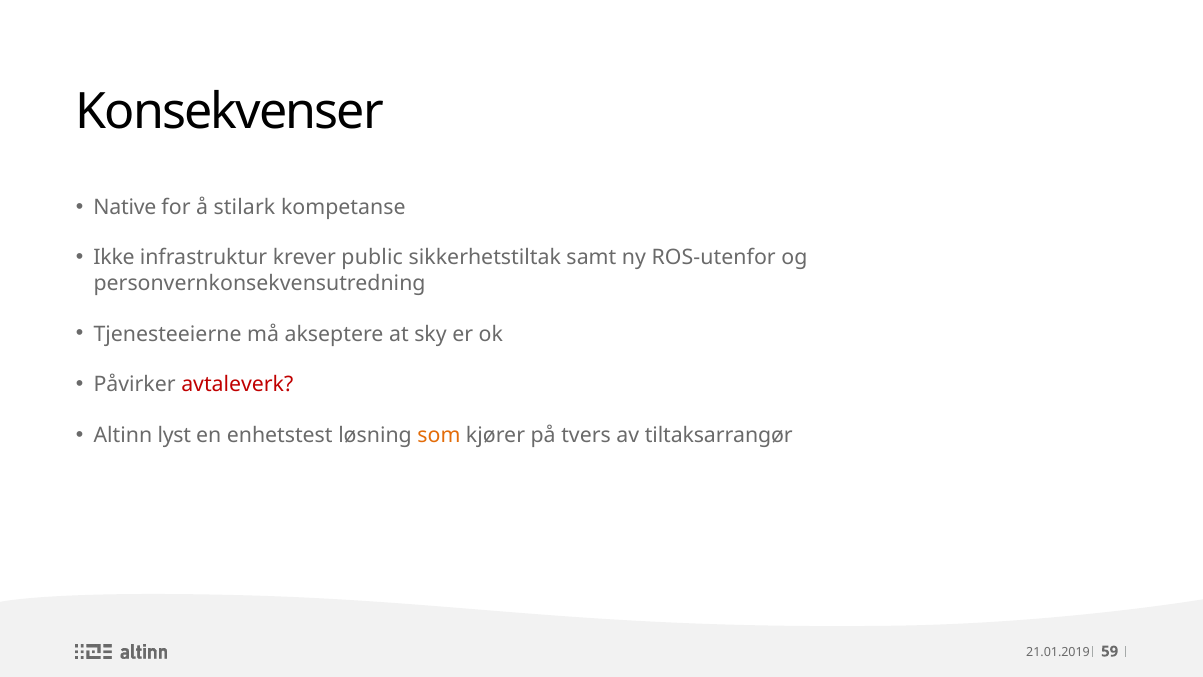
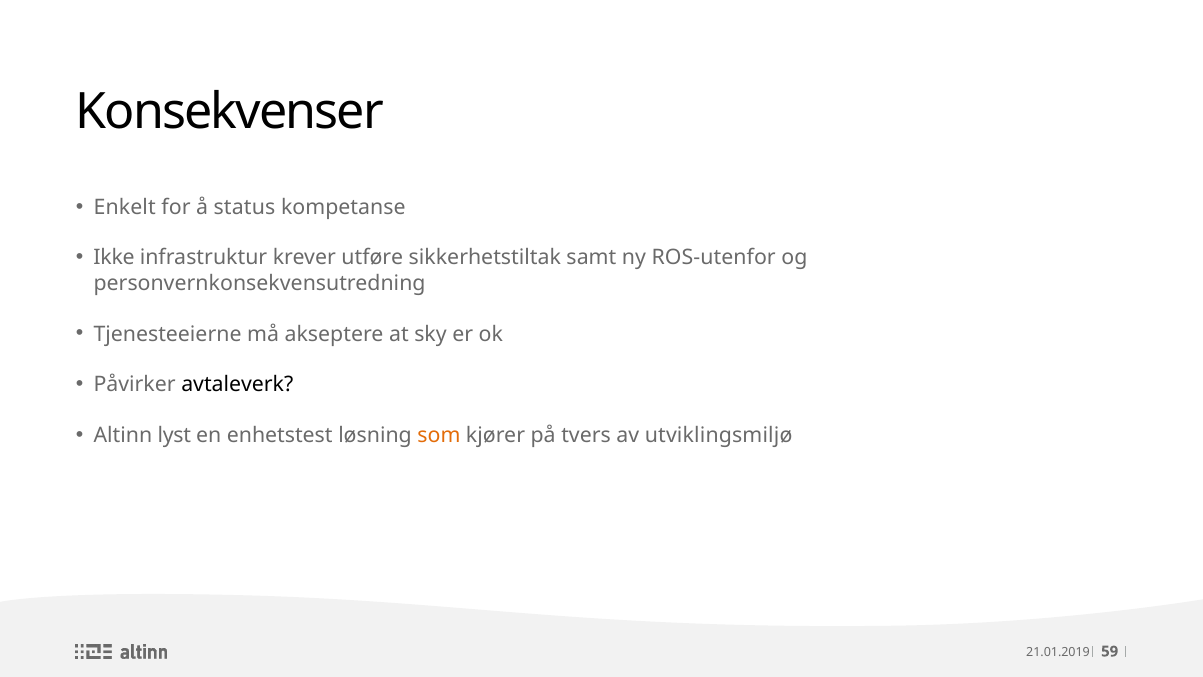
Native: Native -> Enkelt
stilark: stilark -> status
public: public -> utføre
avtaleverk colour: red -> black
tiltaksarrangør: tiltaksarrangør -> utviklingsmiljø
